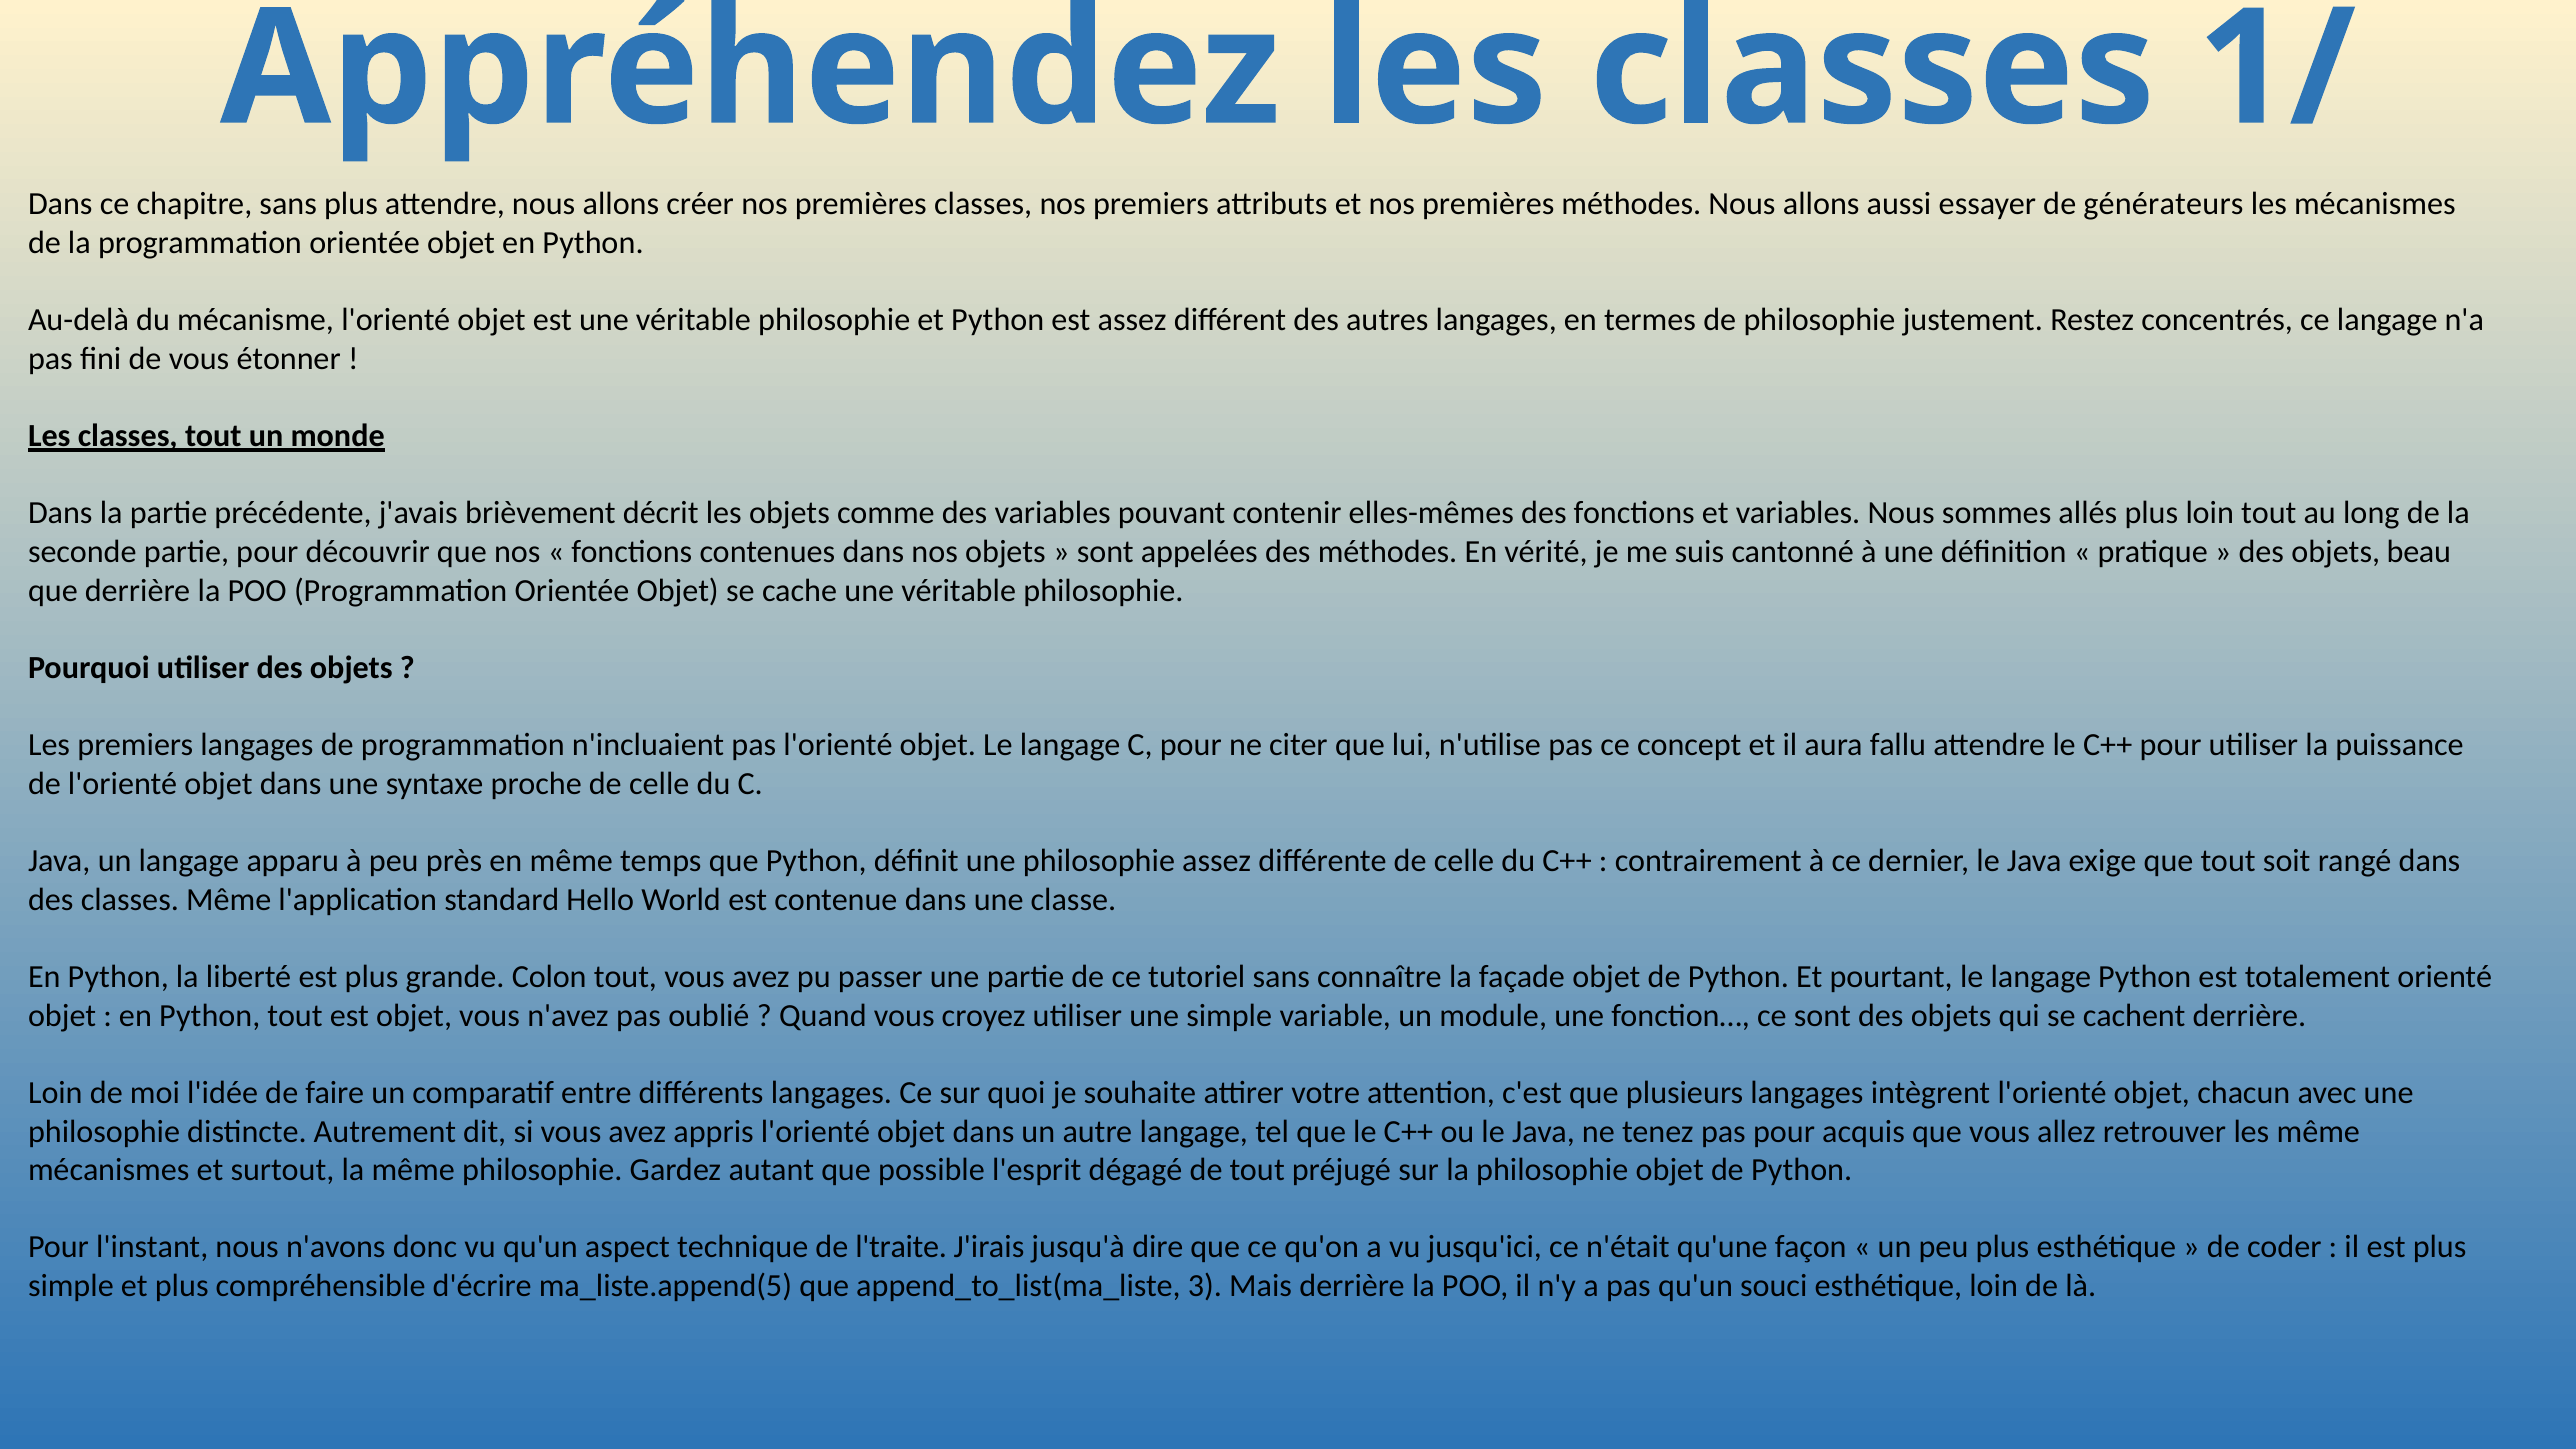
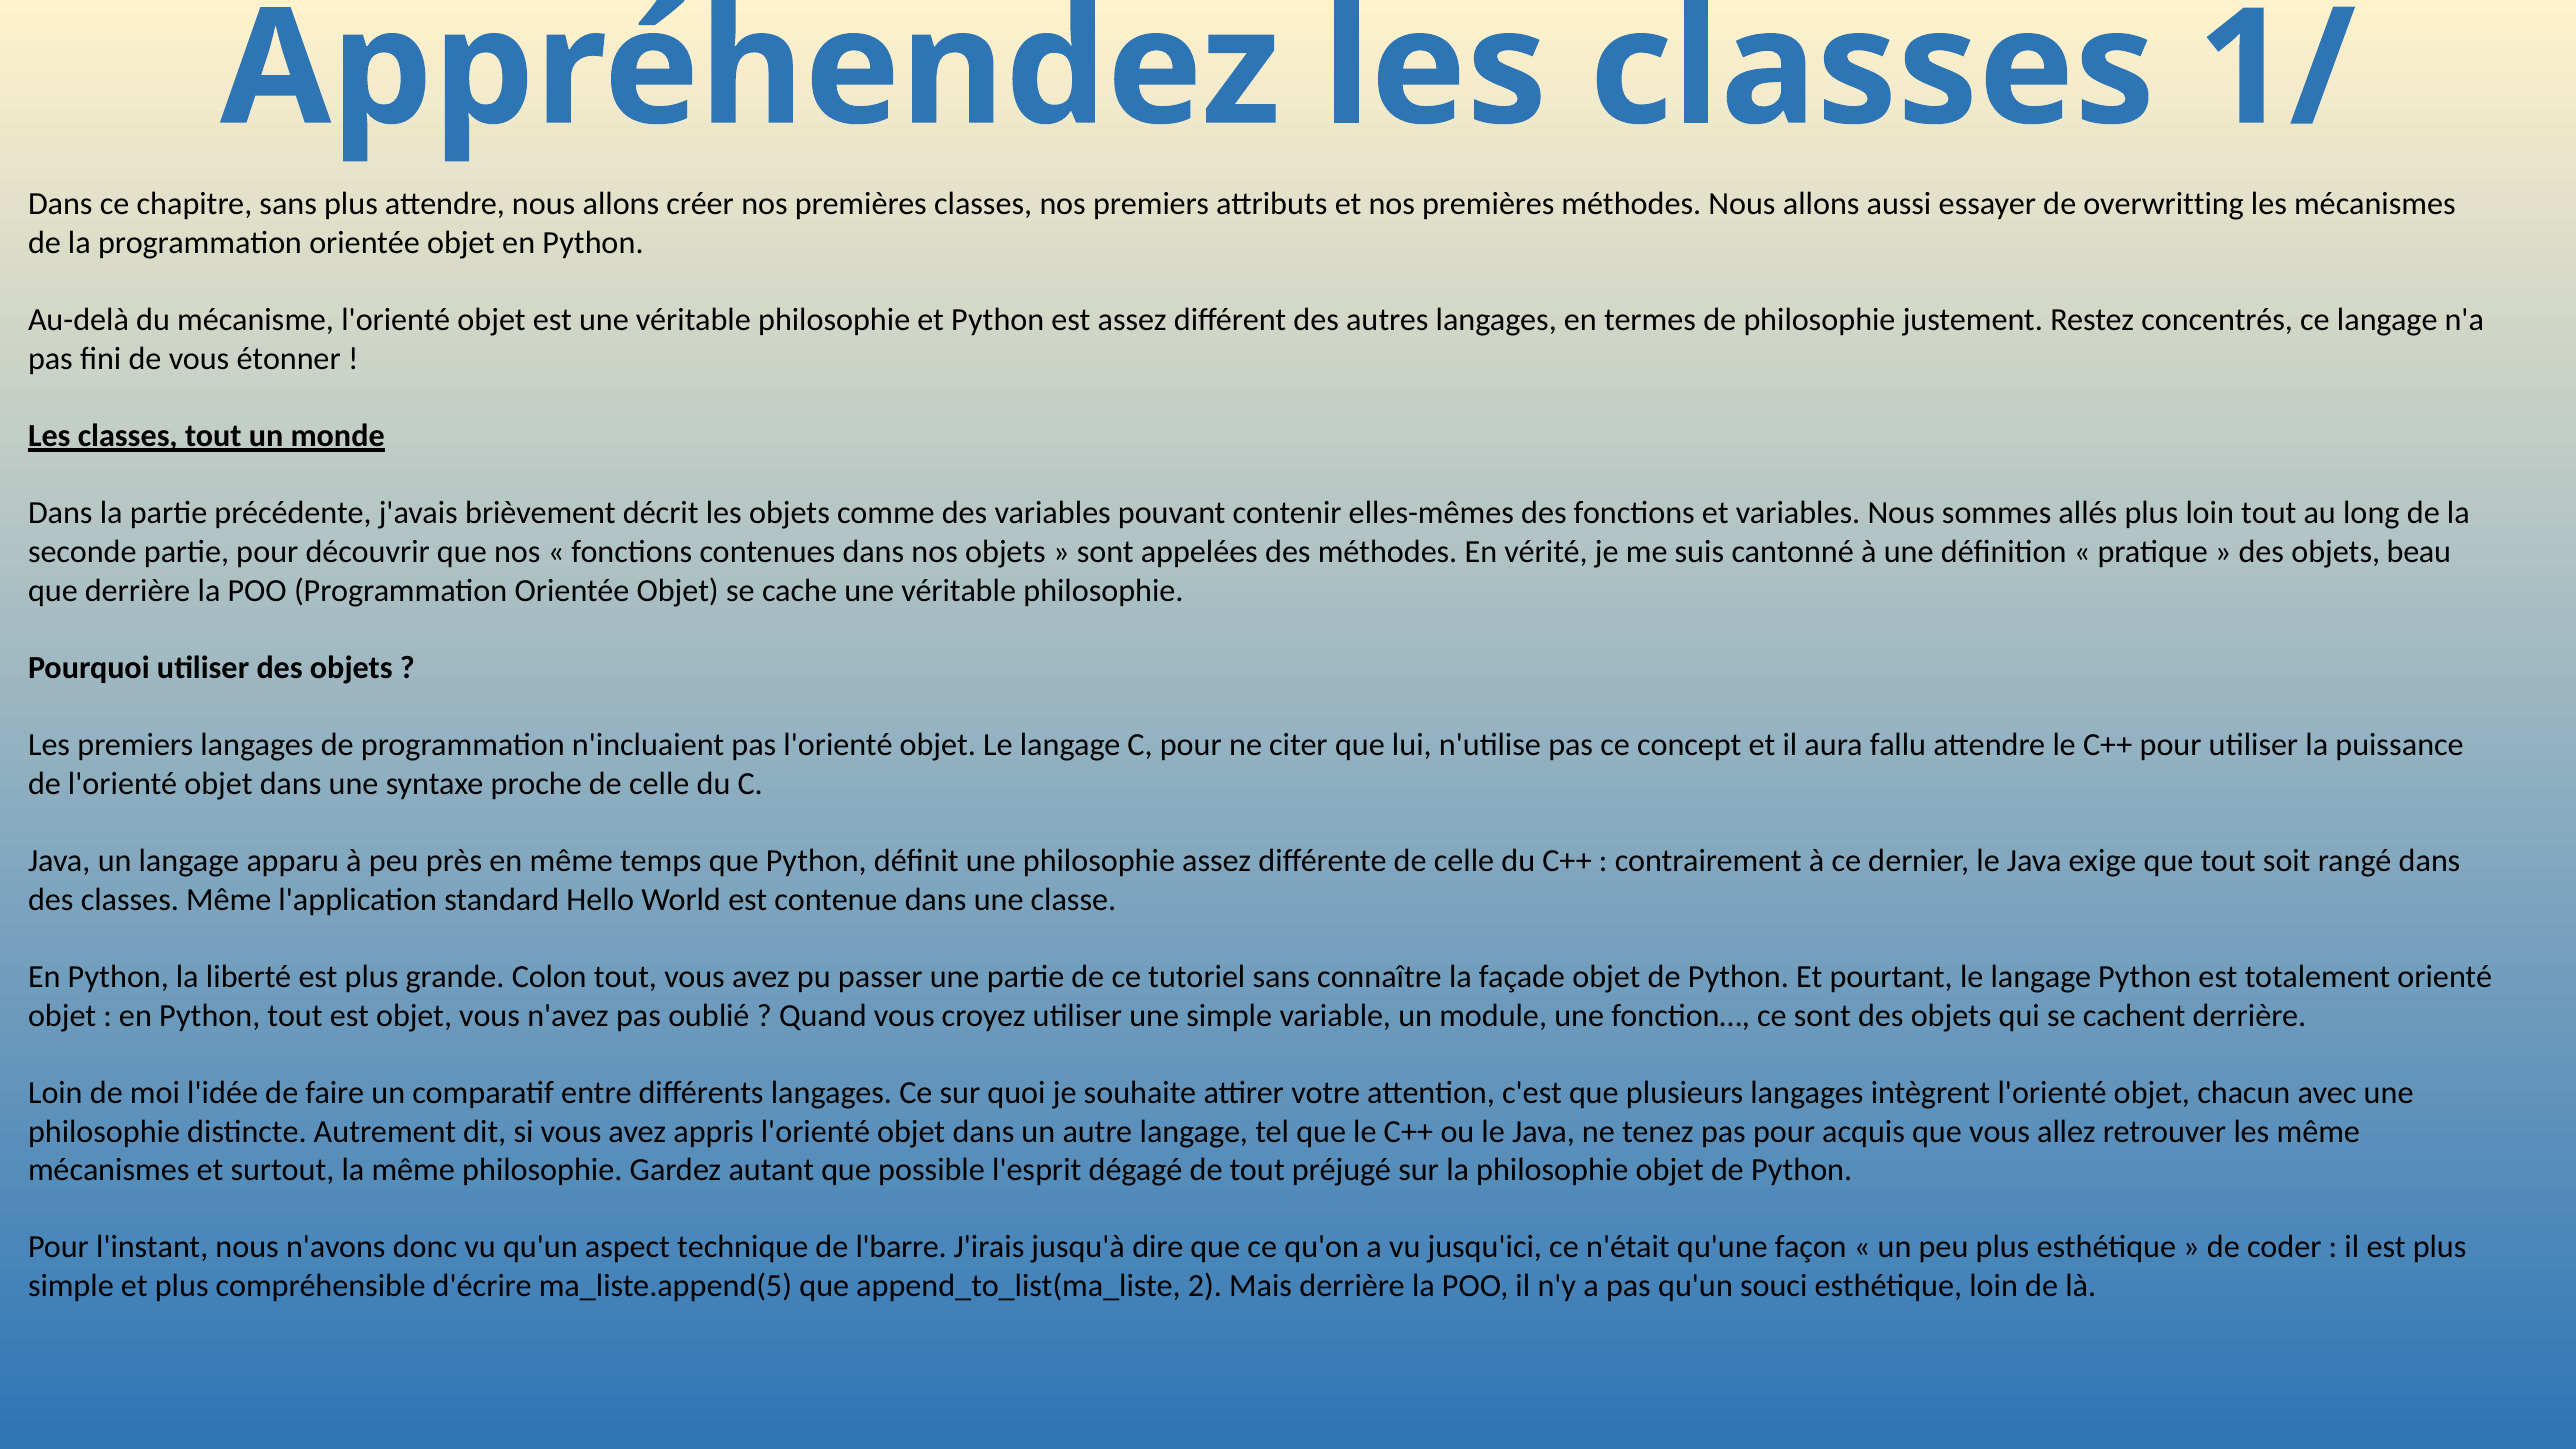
générateurs: générateurs -> overwritting
l'traite: l'traite -> l'barre
3: 3 -> 2
